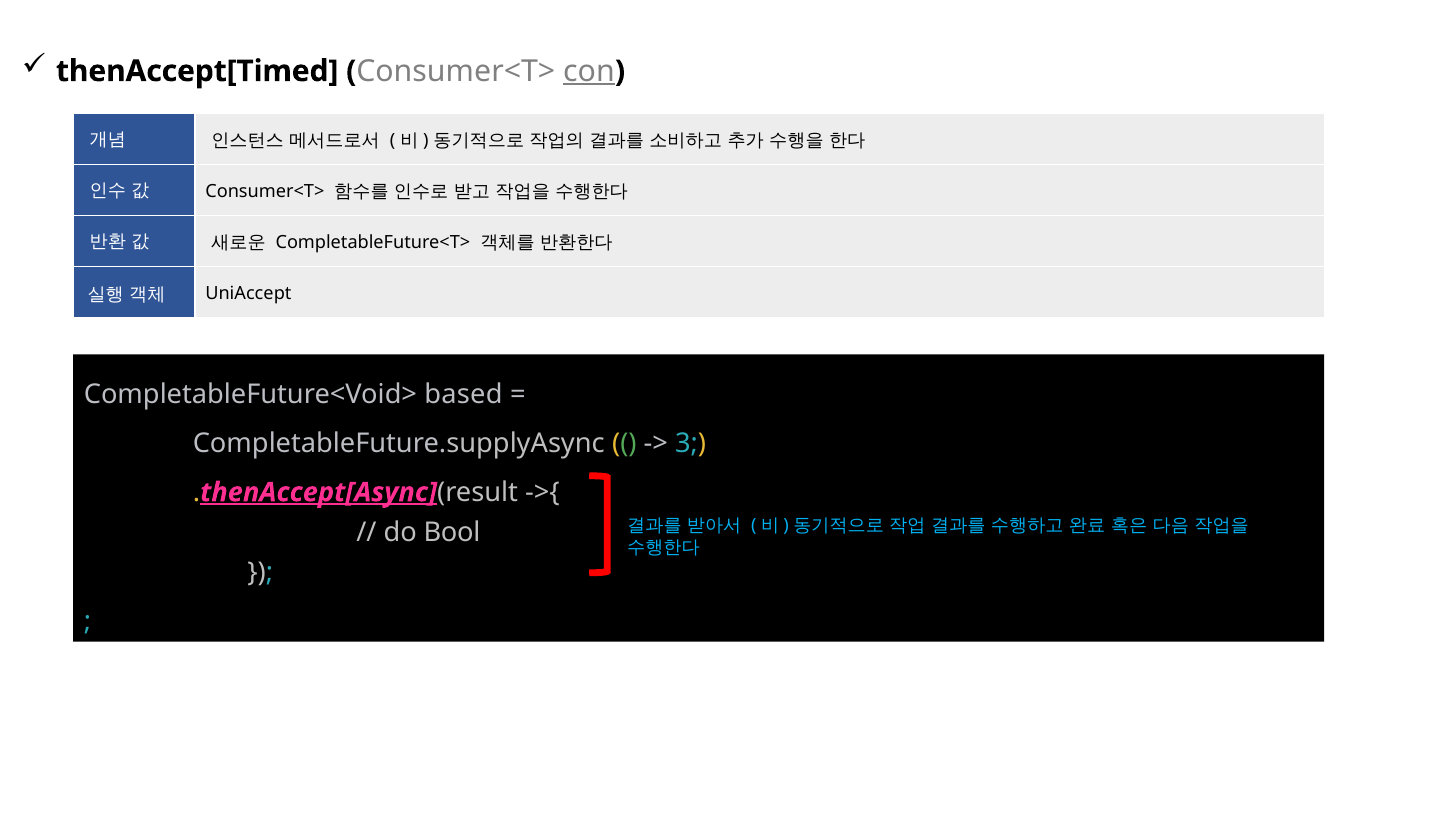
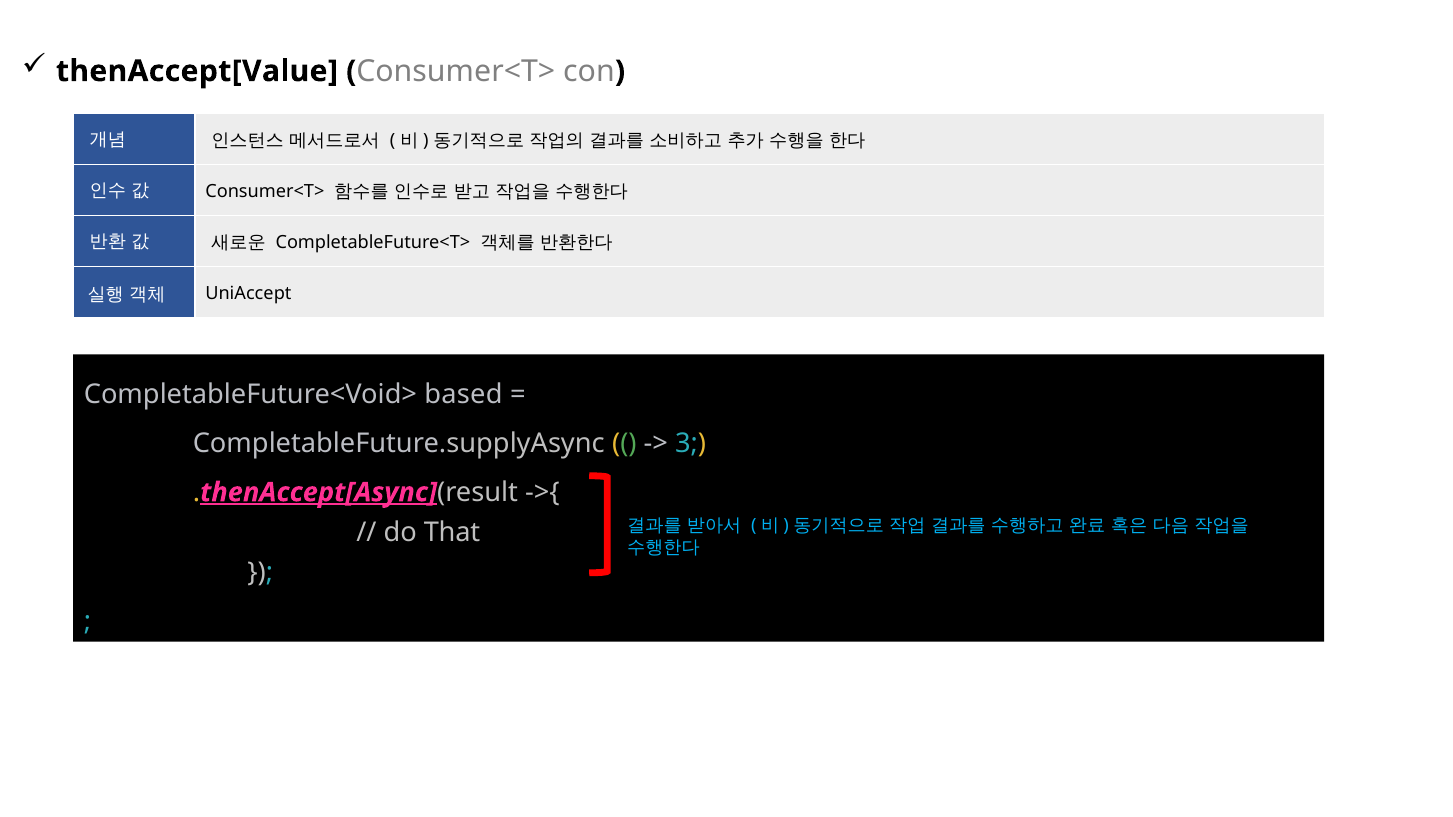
thenAccept[Timed: thenAccept[Timed -> thenAccept[Value
con underline: present -> none
Bool: Bool -> That
